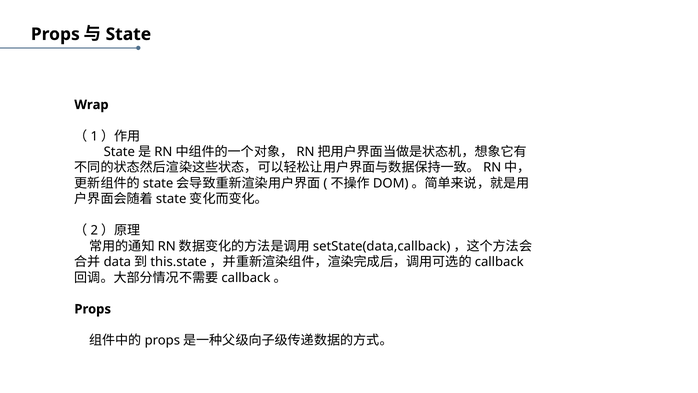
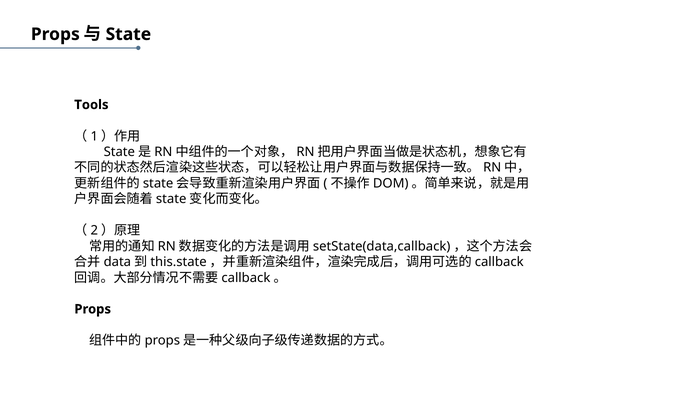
Wrap: Wrap -> Tools
